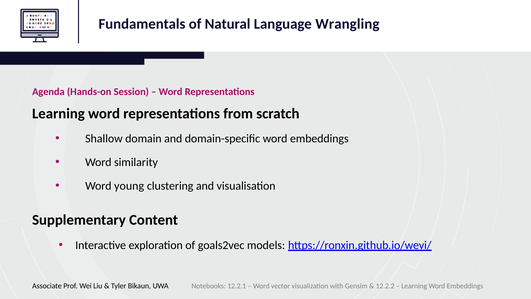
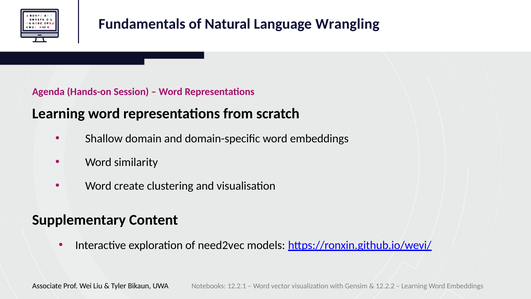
young: young -> create
goals2vec: goals2vec -> need2vec
